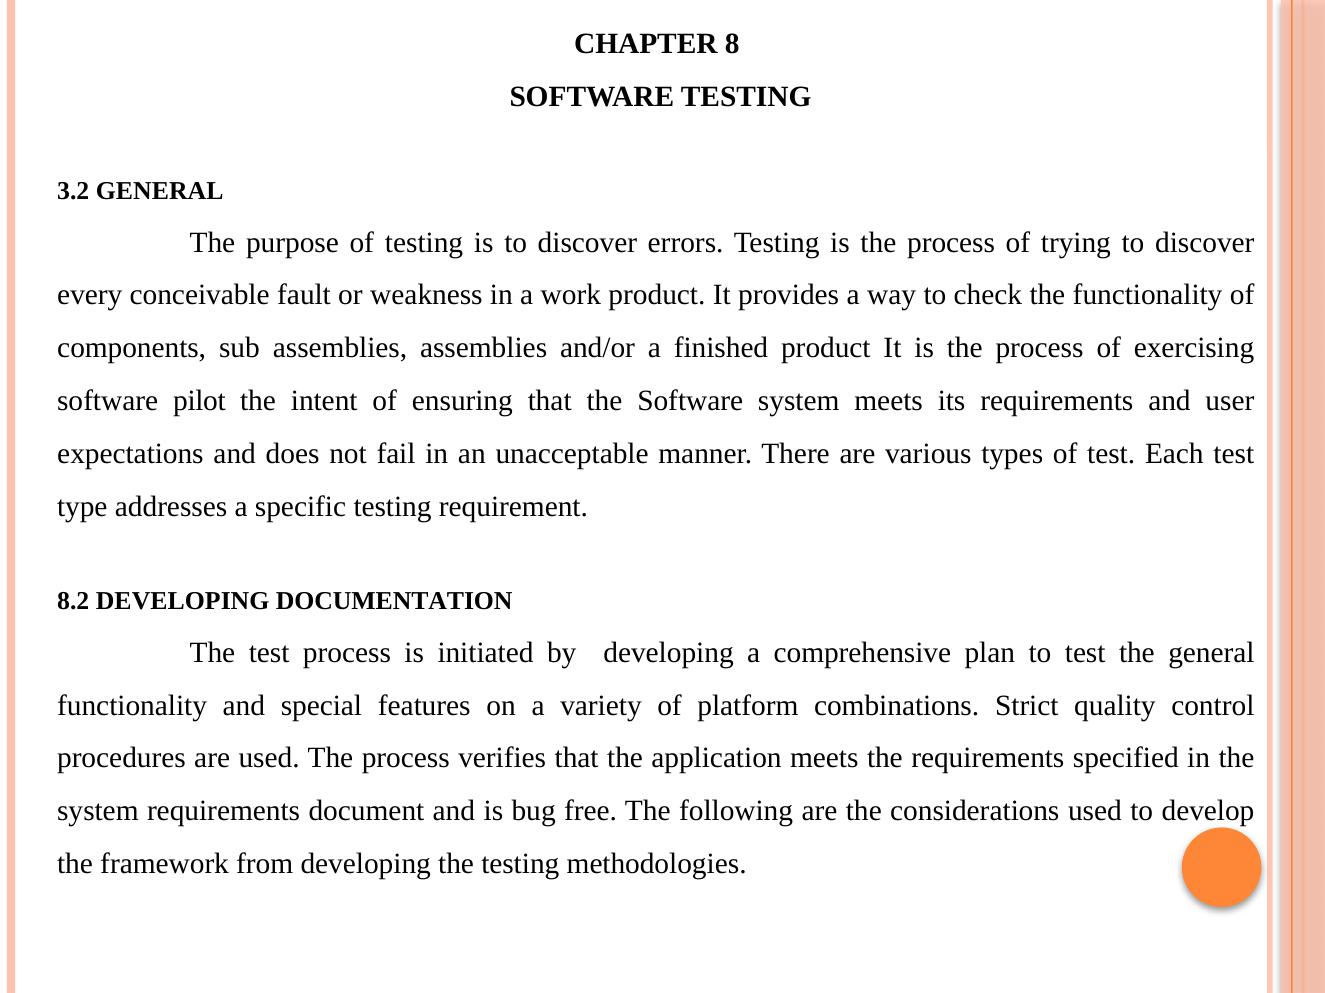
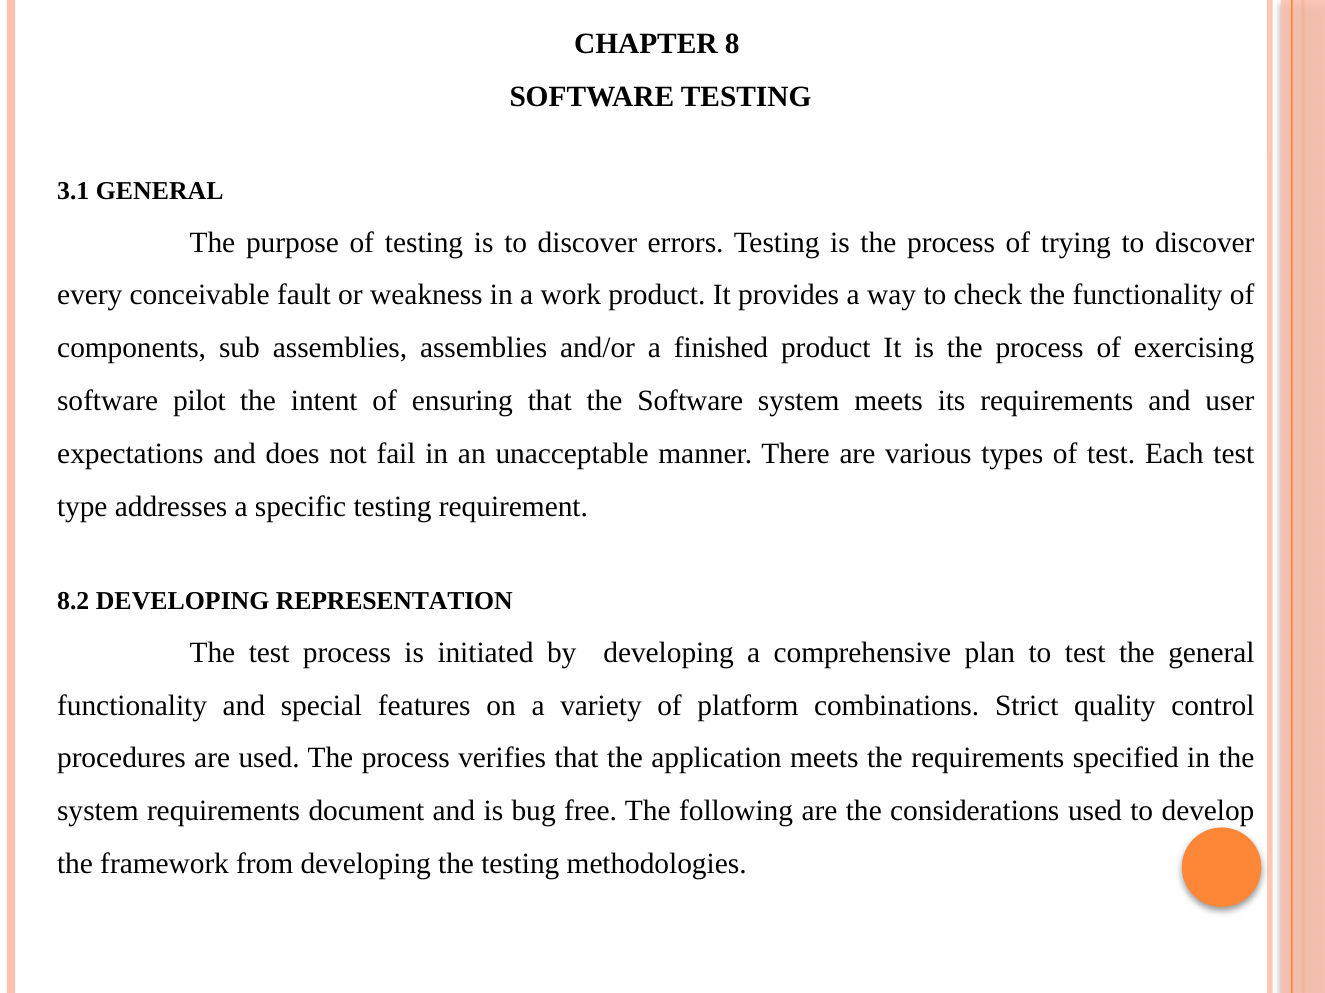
3.2: 3.2 -> 3.1
DOCUMENTATION: DOCUMENTATION -> REPRESENTATION
